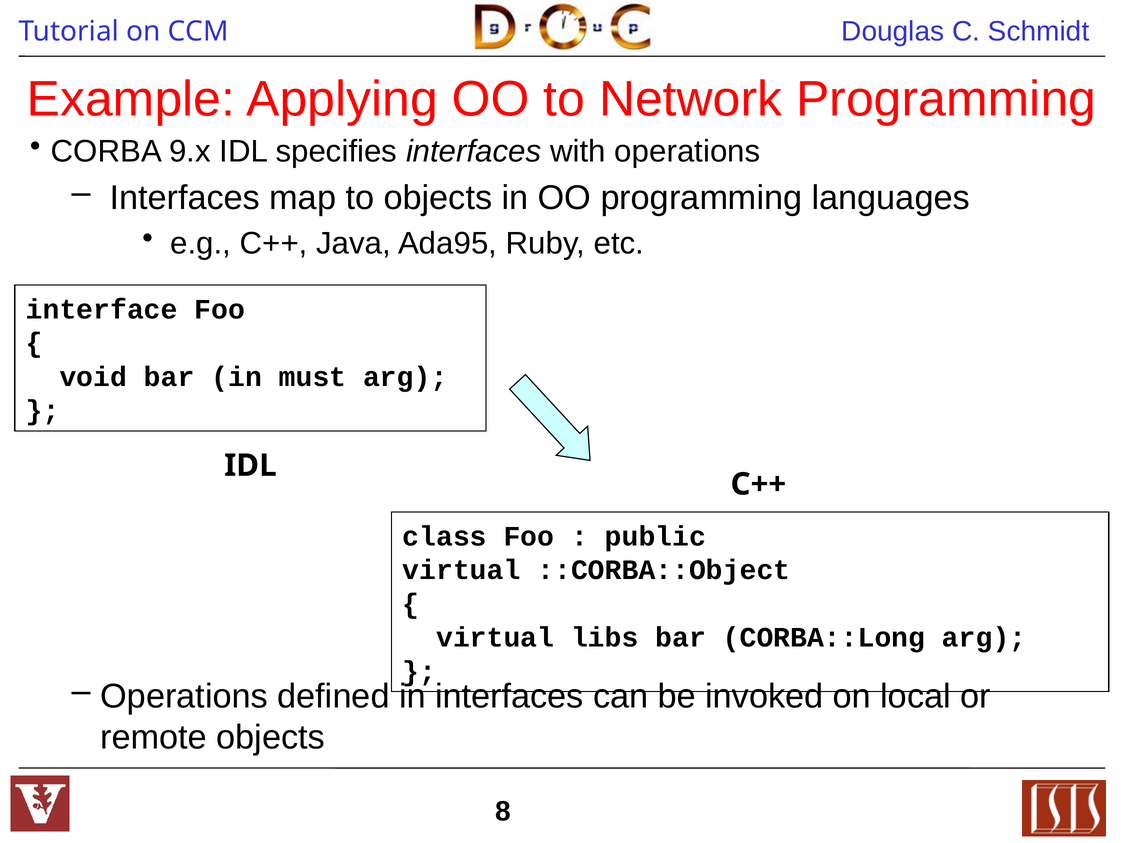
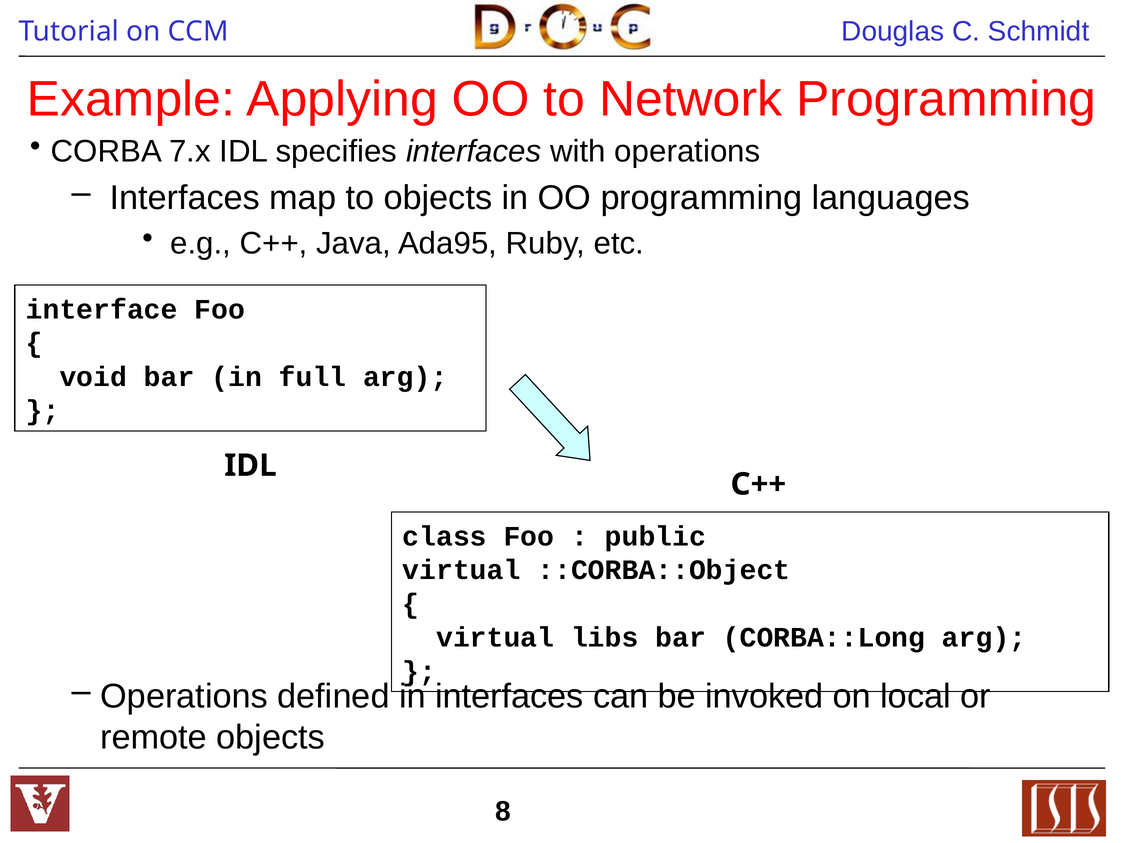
9.x: 9.x -> 7.x
must: must -> full
